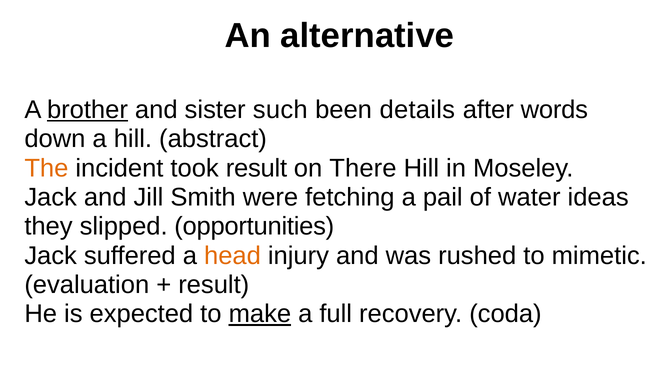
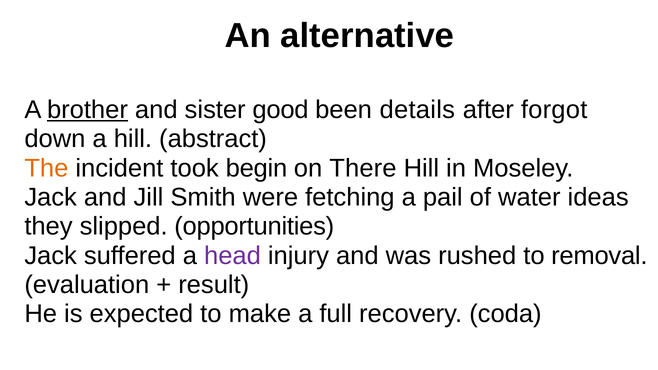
such: such -> good
words: words -> forgot
took result: result -> begin
head colour: orange -> purple
mimetic: mimetic -> removal
make underline: present -> none
